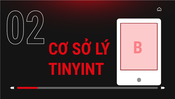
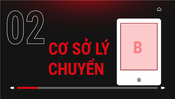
TINYINT: TINYINT -> CHUYỂN
